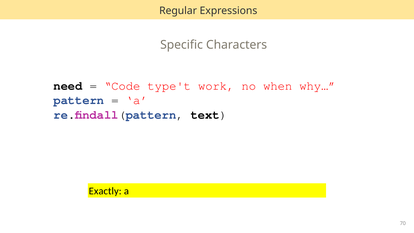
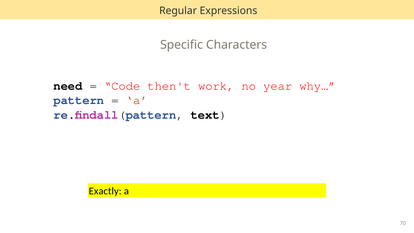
type't: type't -> then't
when: when -> year
